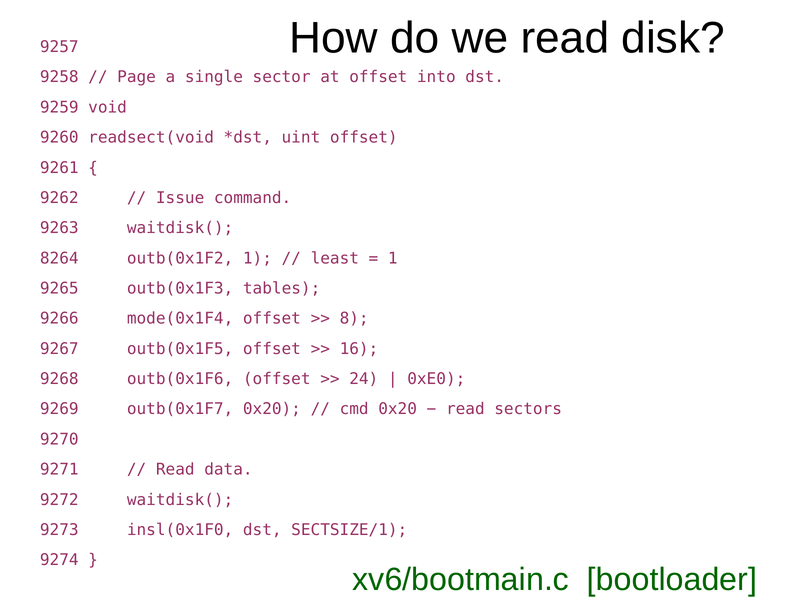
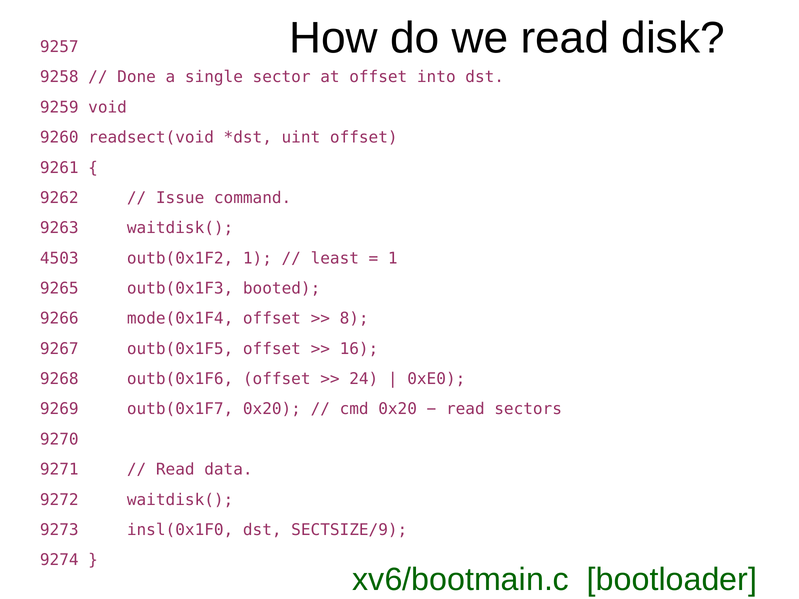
Page: Page -> Done
8264: 8264 -> 4503
tables: tables -> booted
SECTSIZE/1: SECTSIZE/1 -> SECTSIZE/9
